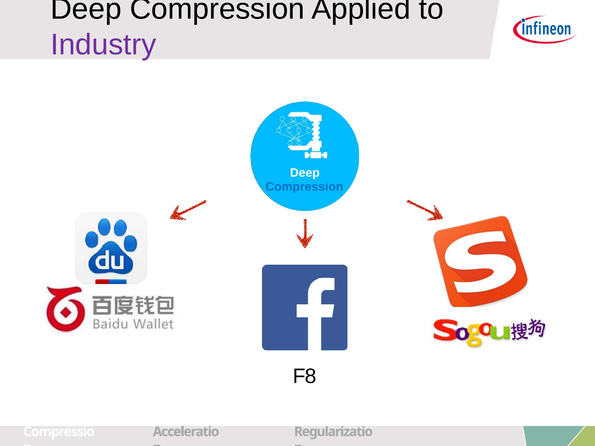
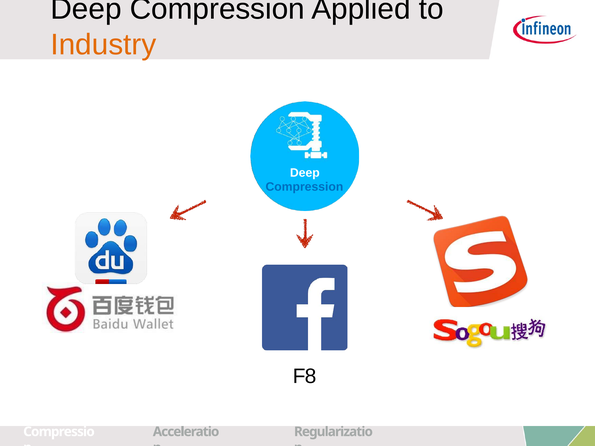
Industry colour: purple -> orange
